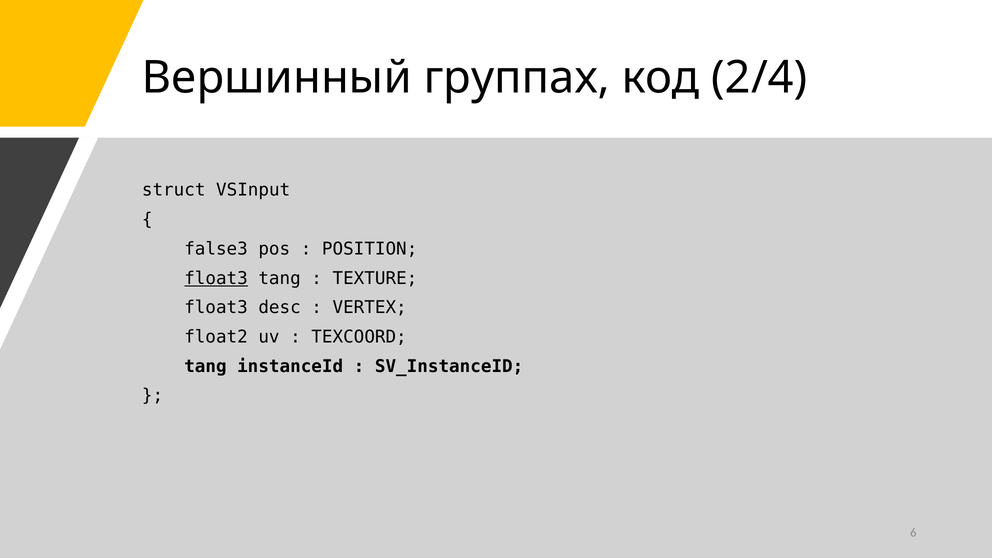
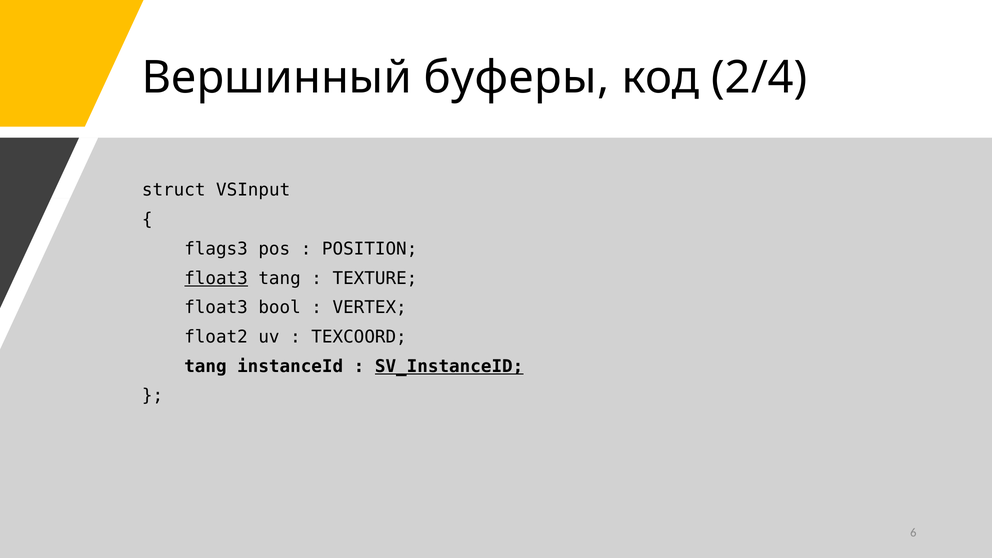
группах: группах -> буферы
false3: false3 -> flags3
desc: desc -> bool
SV_InstanceID underline: none -> present
